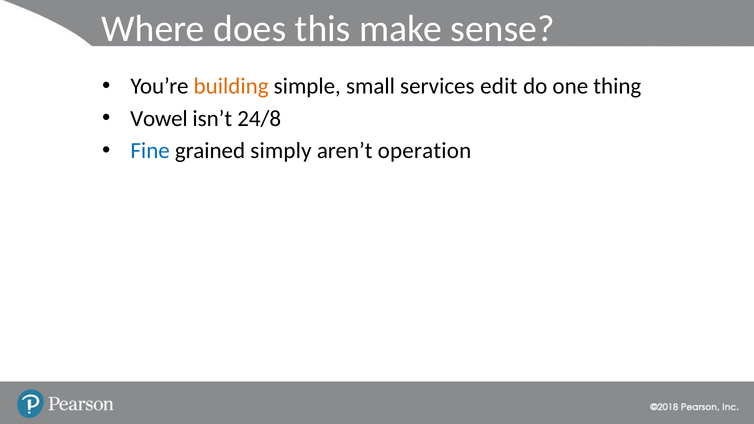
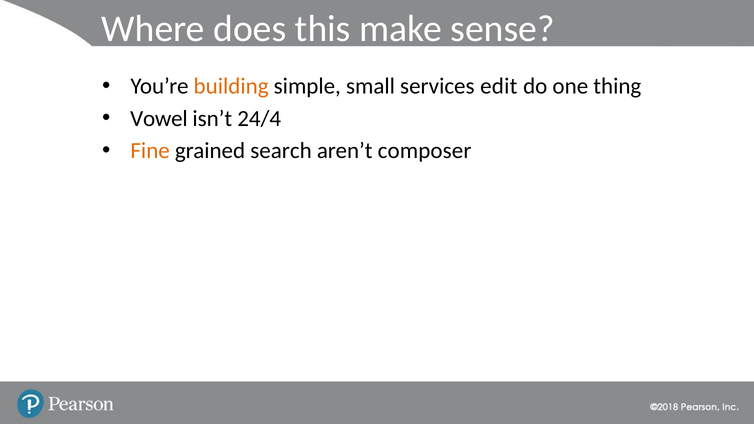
24/8: 24/8 -> 24/4
Fine colour: blue -> orange
simply: simply -> search
operation: operation -> composer
